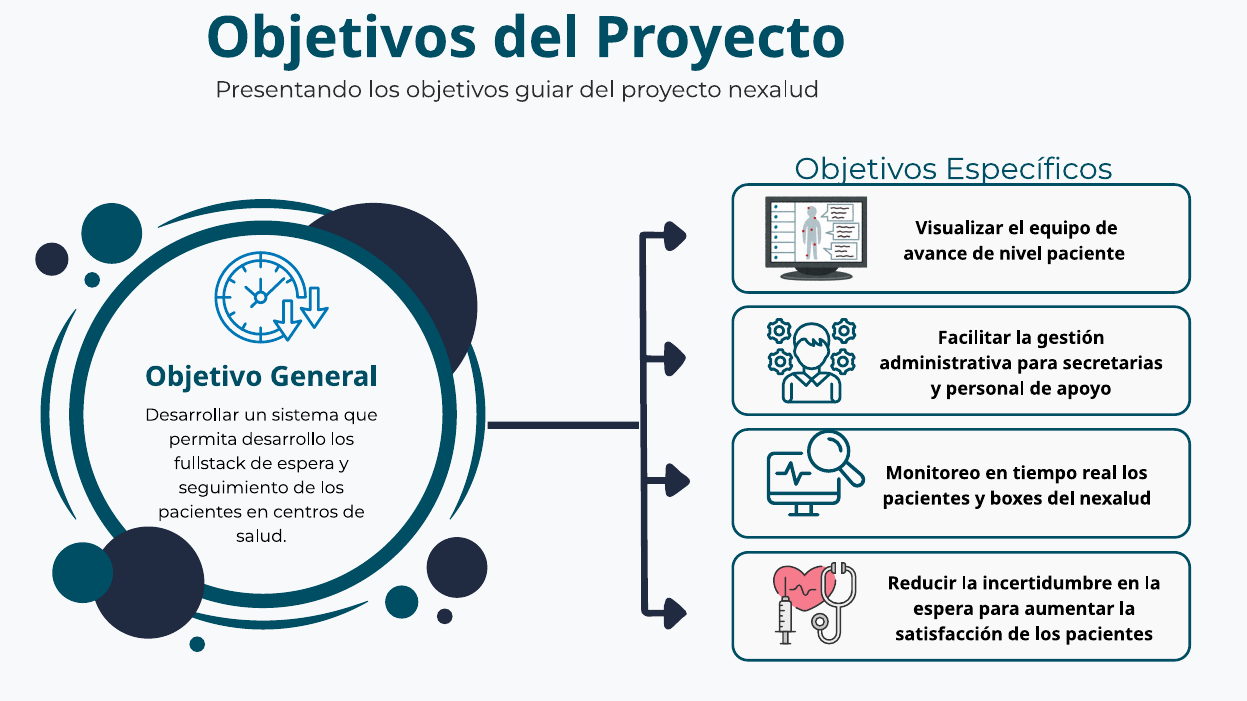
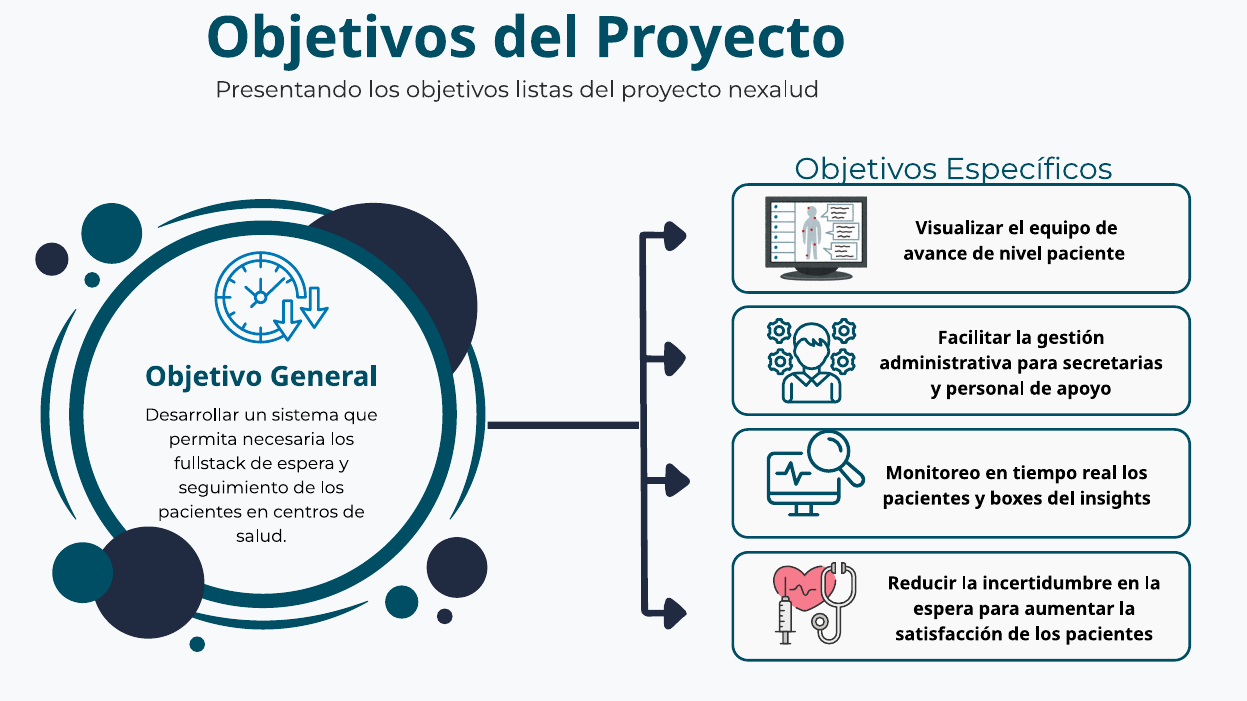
guiar: guiar -> listas
desarrollo: desarrollo -> necesaria
del nexalud: nexalud -> insights
